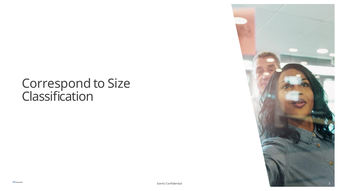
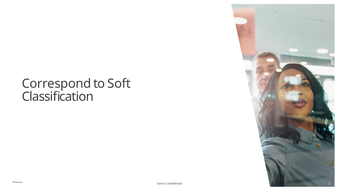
Size: Size -> Soft
